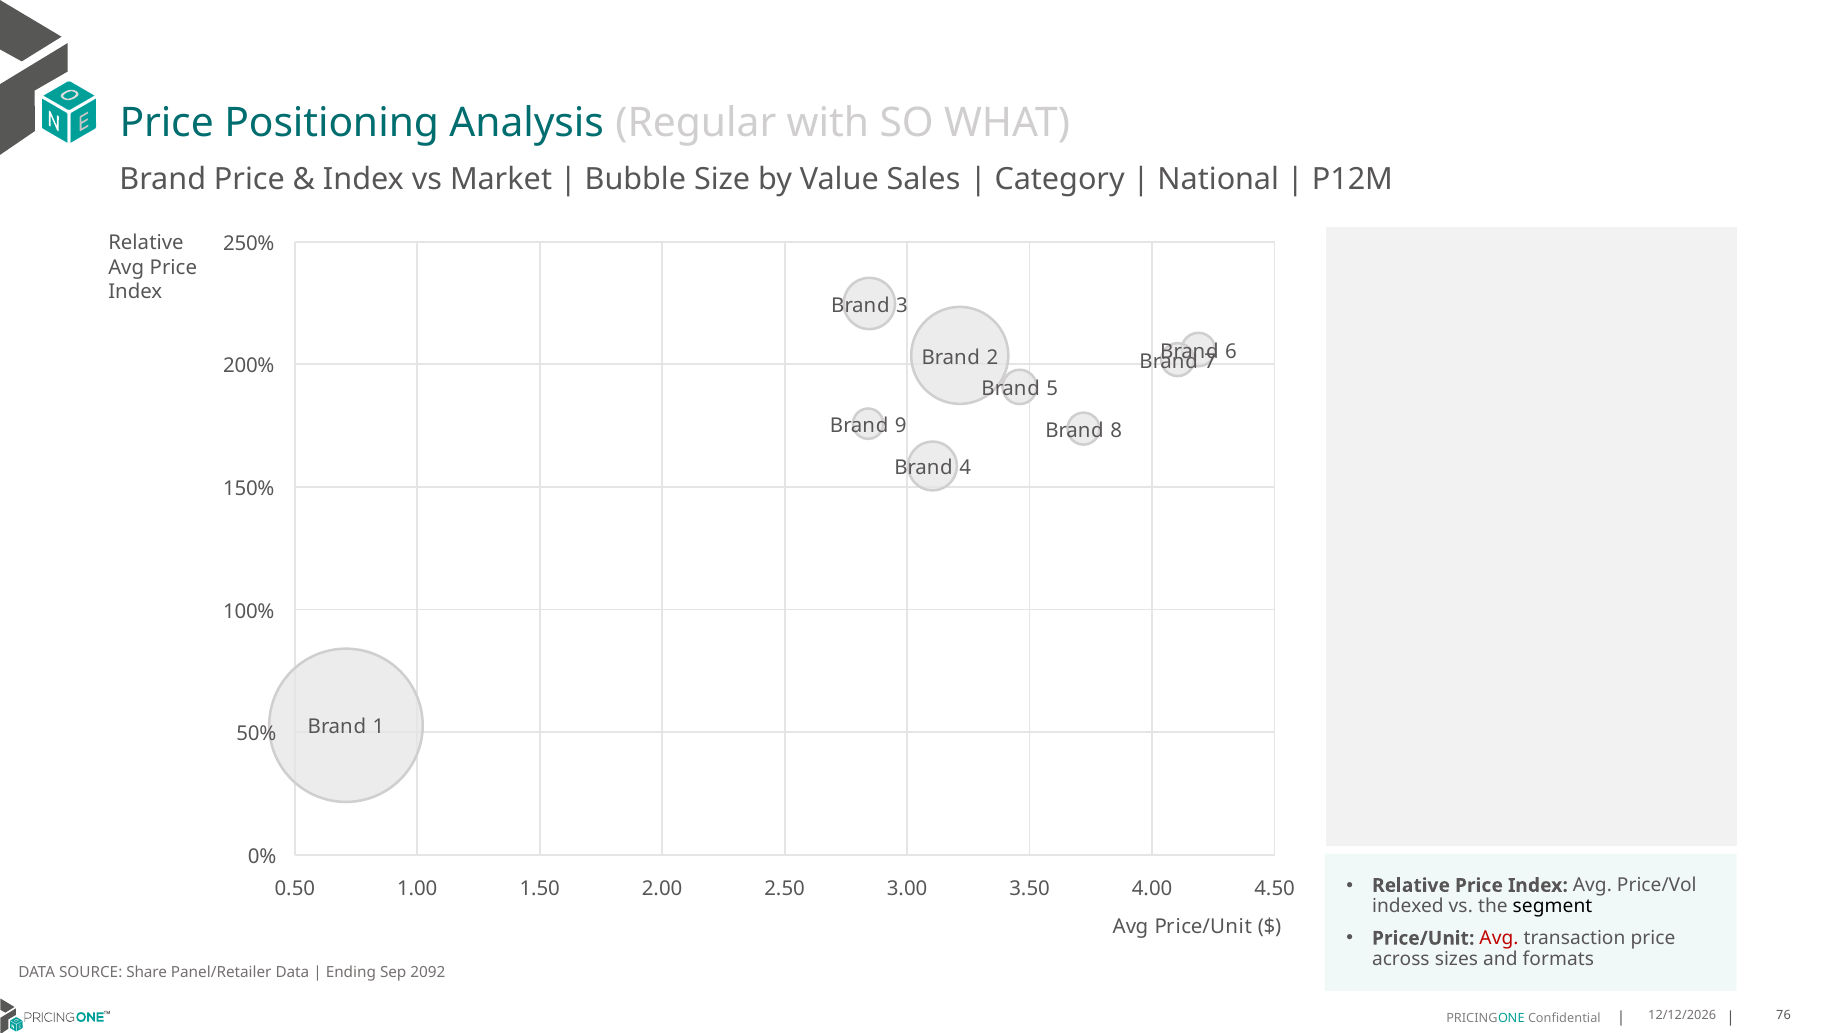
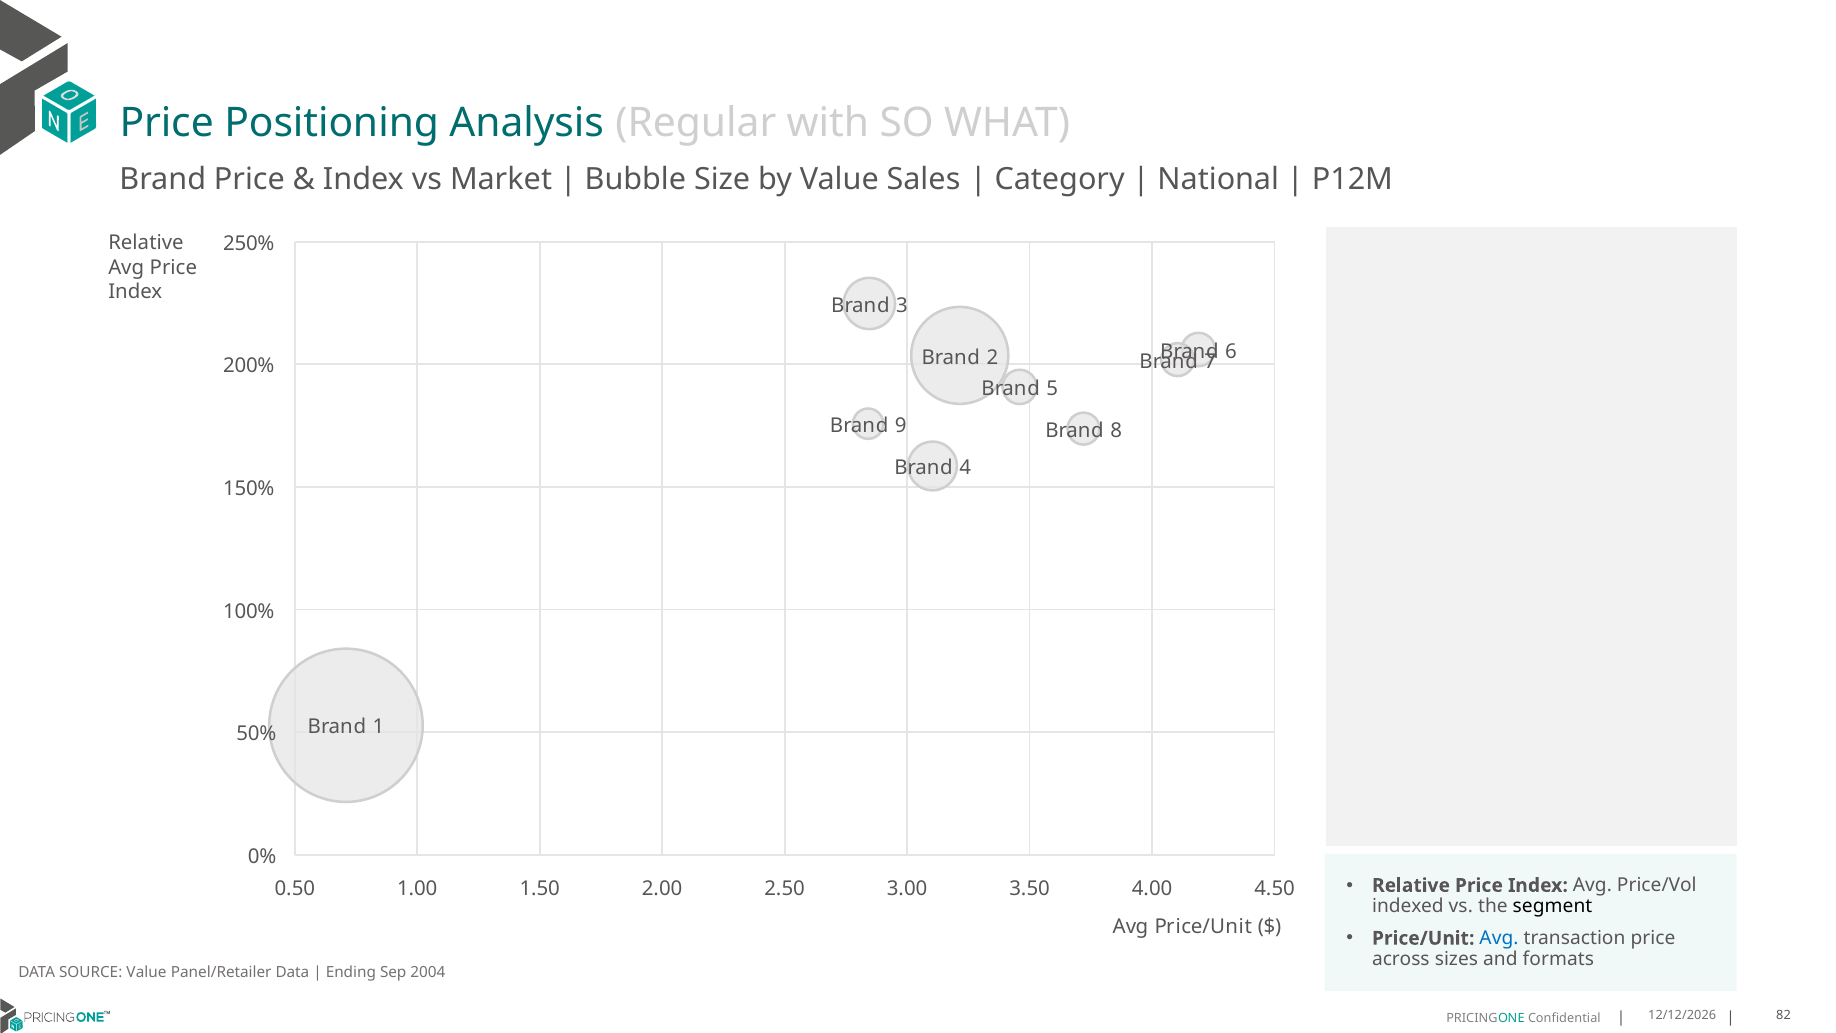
Avg at (1499, 938) colour: red -> blue
SOURCE Share: Share -> Value
2092: 2092 -> 2004
76: 76 -> 82
